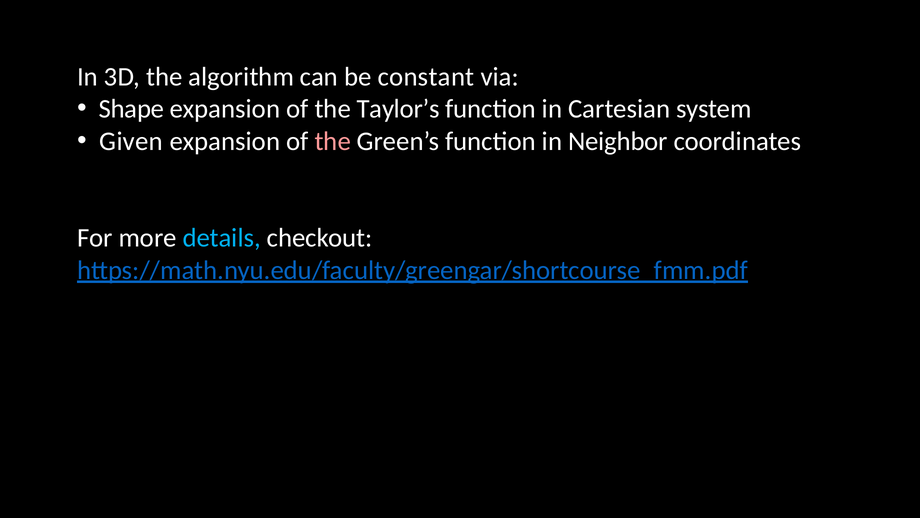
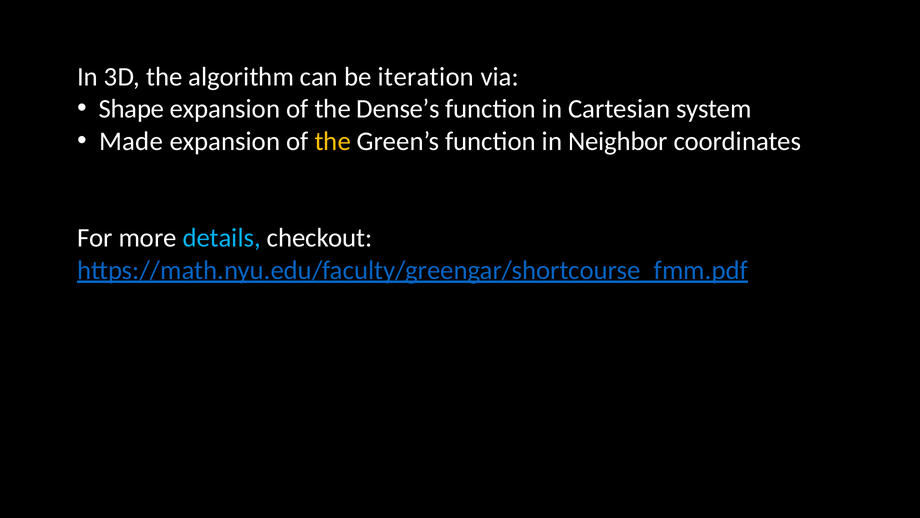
constant: constant -> iteration
Taylor’s: Taylor’s -> Dense’s
Given: Given -> Made
the at (333, 141) colour: pink -> yellow
